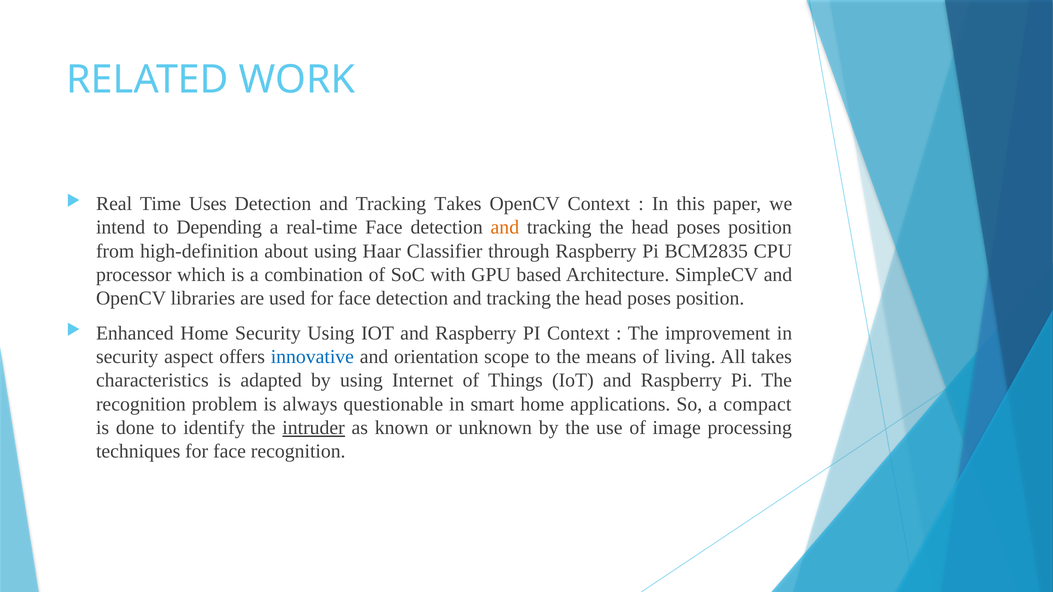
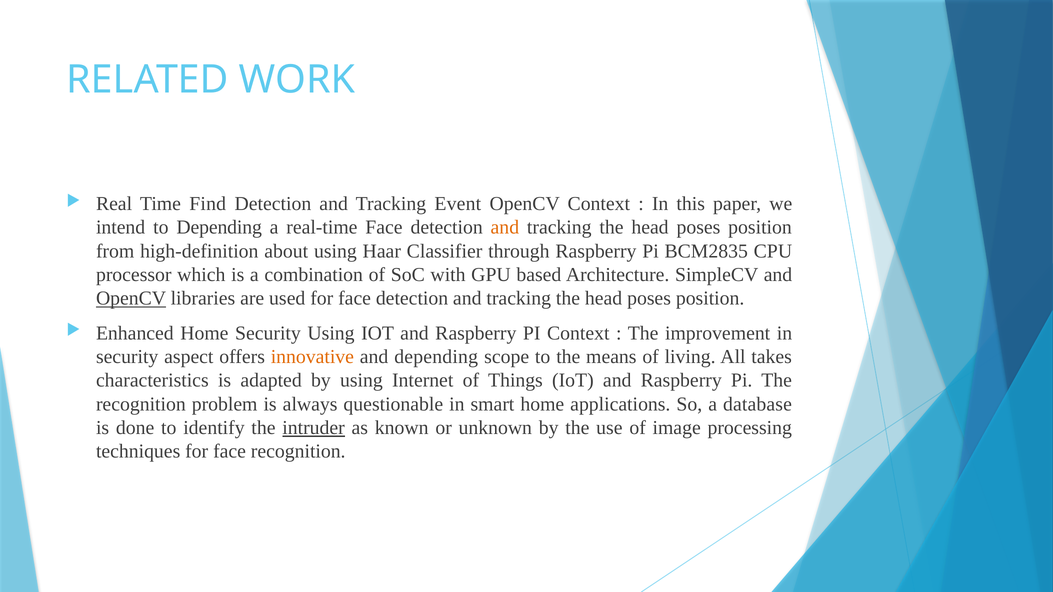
Uses: Uses -> Find
Tracking Takes: Takes -> Event
OpenCV at (131, 299) underline: none -> present
innovative colour: blue -> orange
and orientation: orientation -> depending
compact: compact -> database
